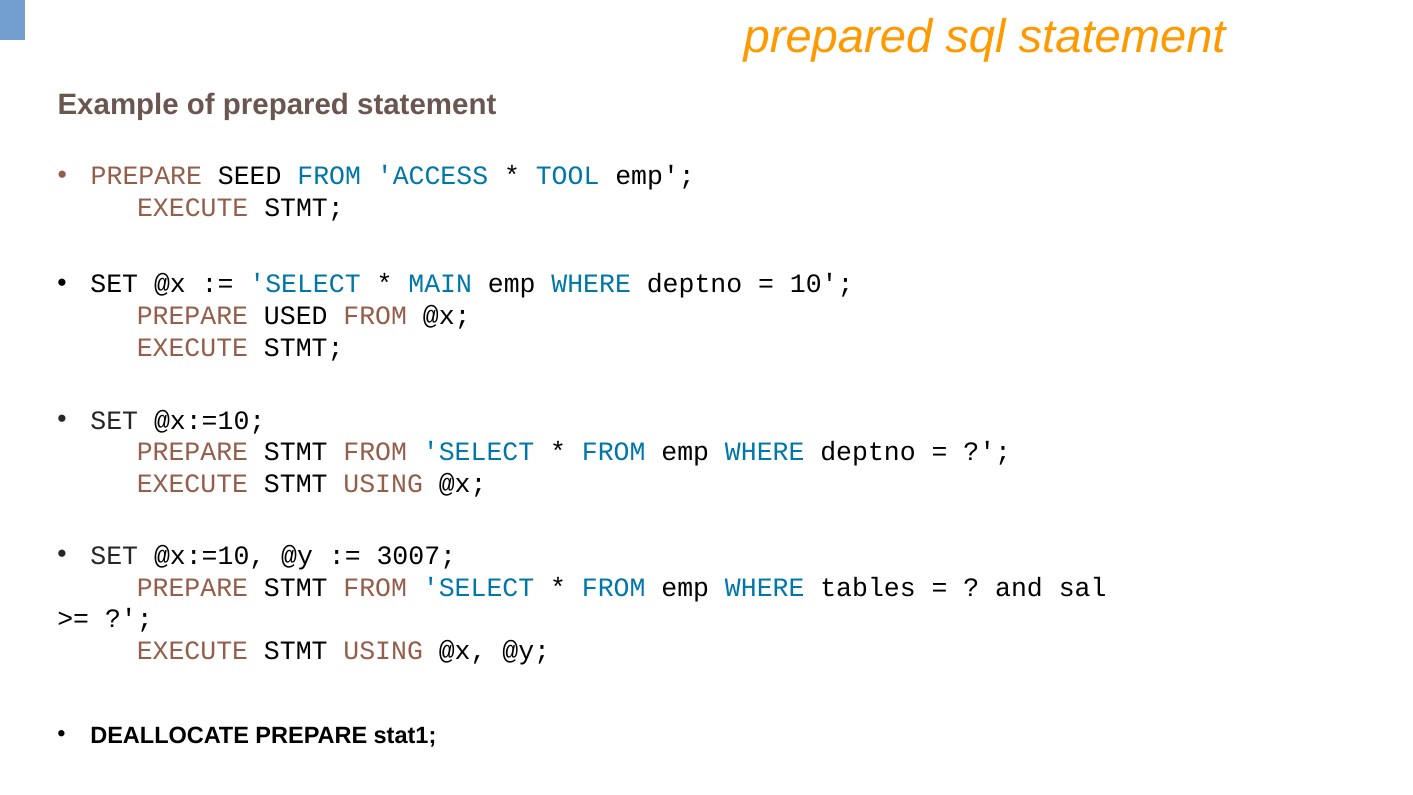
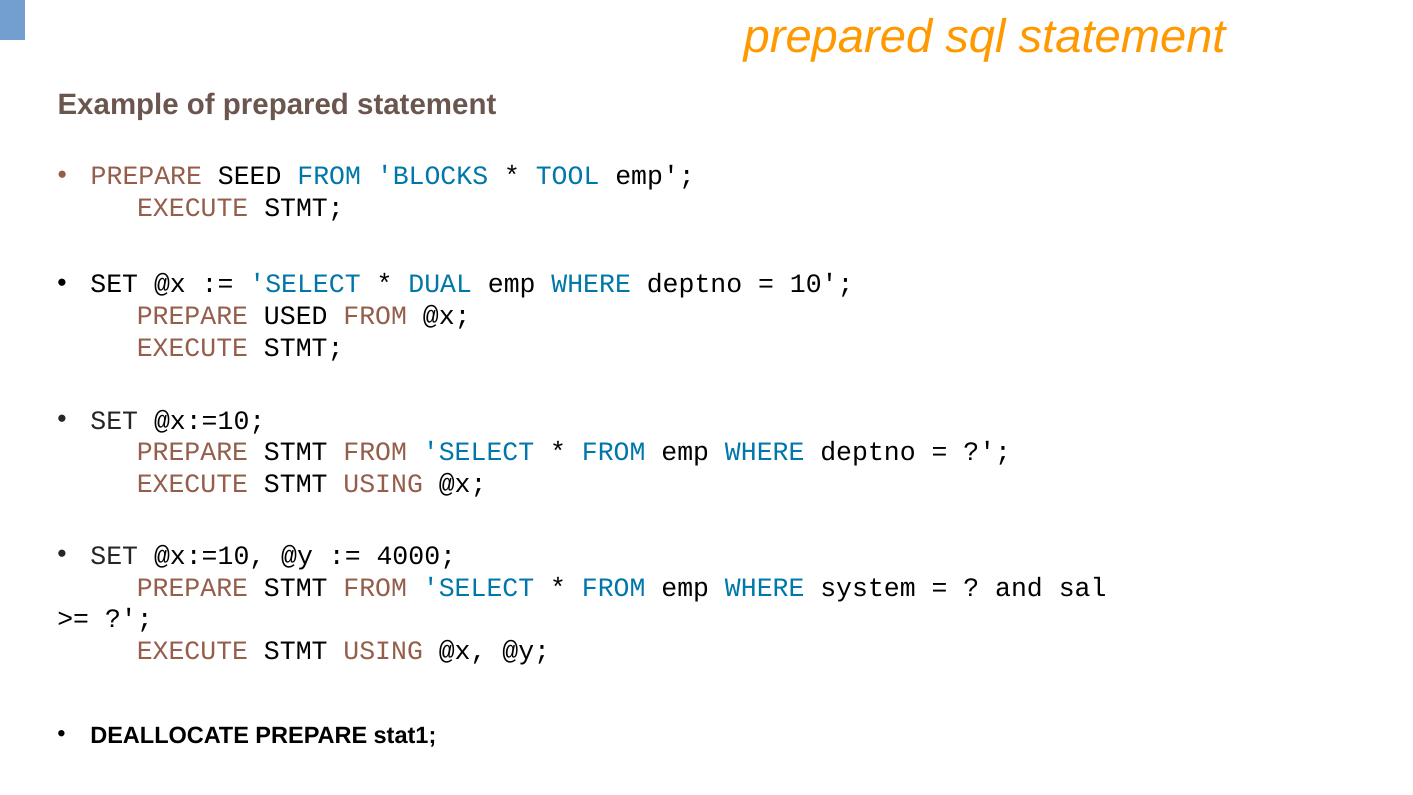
ACCESS: ACCESS -> BLOCKS
MAIN: MAIN -> DUAL
3007: 3007 -> 4000
tables: tables -> system
